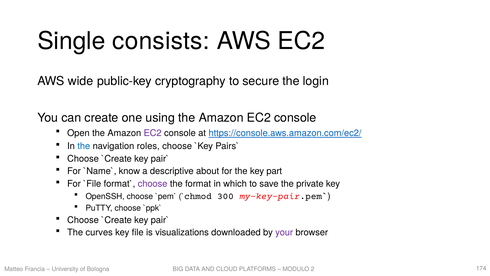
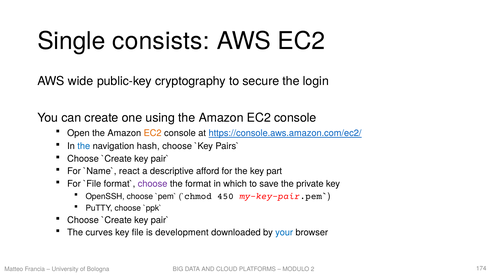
EC2 at (153, 133) colour: purple -> orange
roles: roles -> hash
know: know -> react
about: about -> afford
300: 300 -> 450
visualizations: visualizations -> development
your colour: purple -> blue
